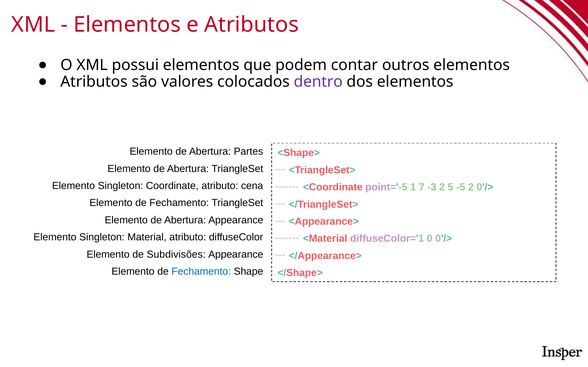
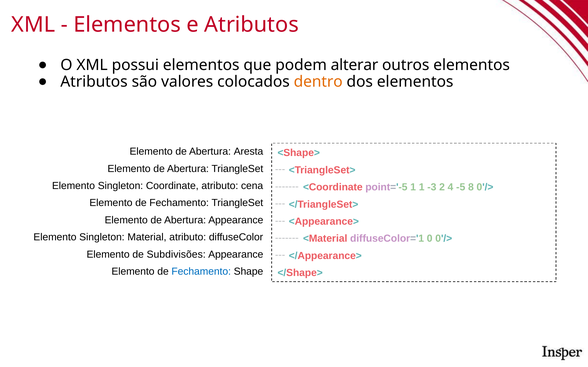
contar: contar -> alterar
dentro colour: purple -> orange
Partes: Partes -> Aresta
1 7: 7 -> 1
5: 5 -> 4
-5 2: 2 -> 8
